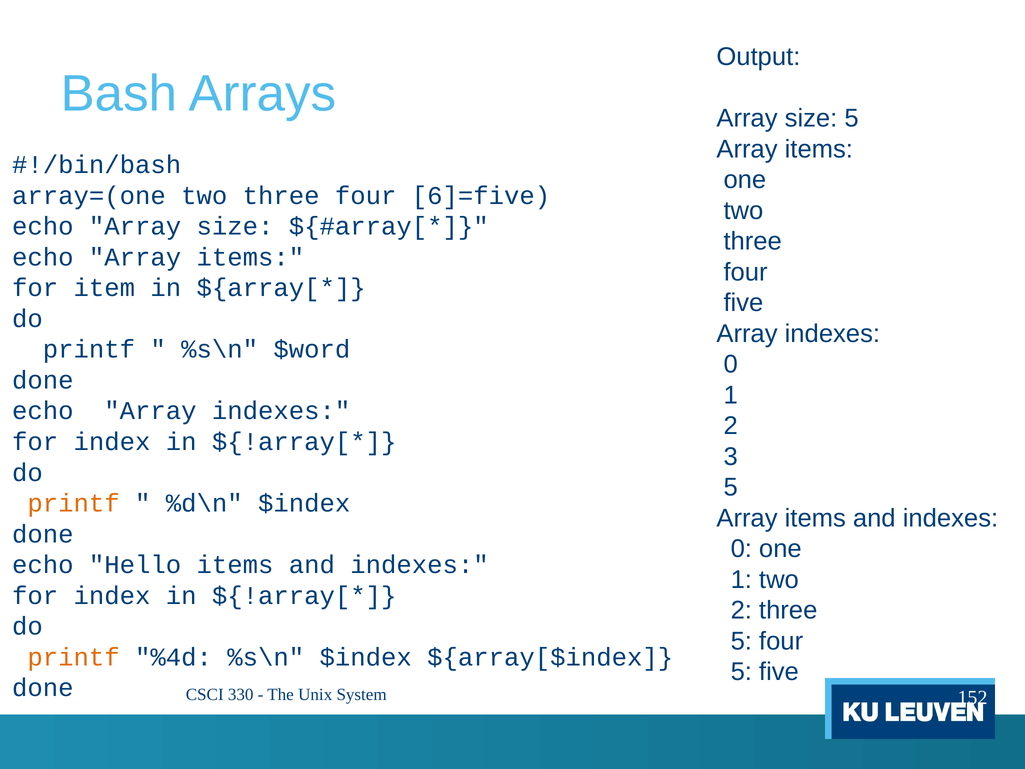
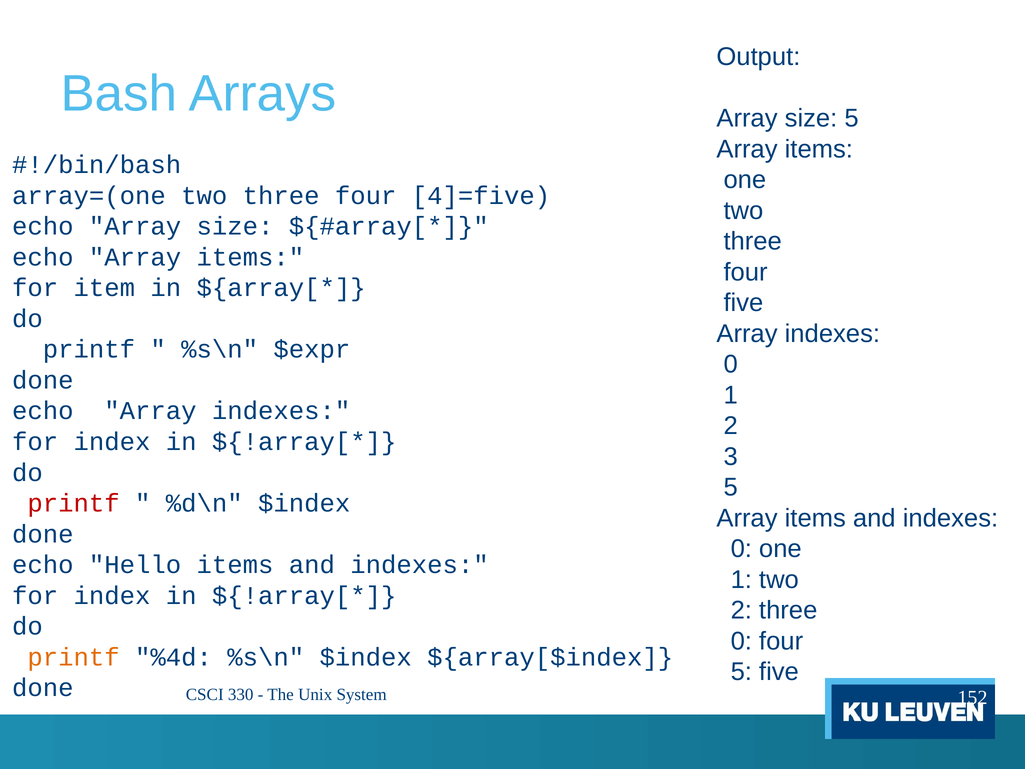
6]=five: 6]=five -> 4]=five
$word: $word -> $expr
printf at (74, 503) colour: orange -> red
5 at (741, 641): 5 -> 0
